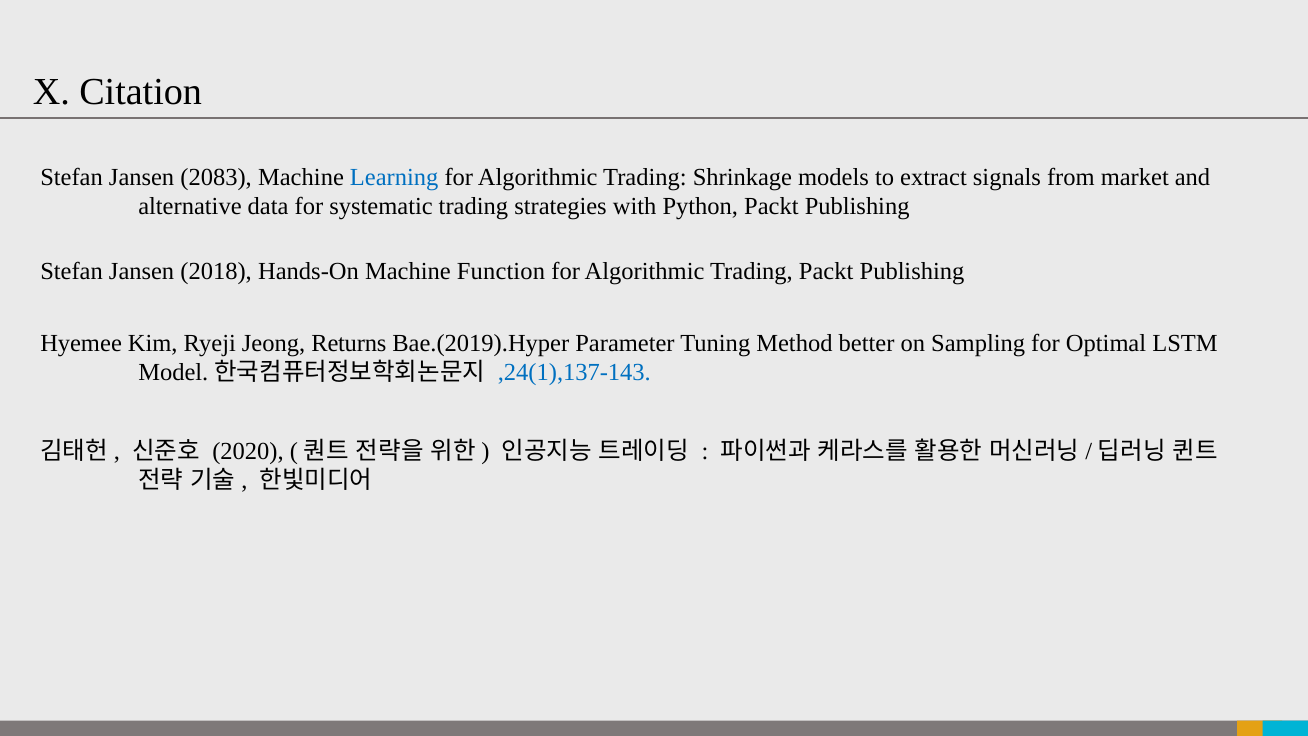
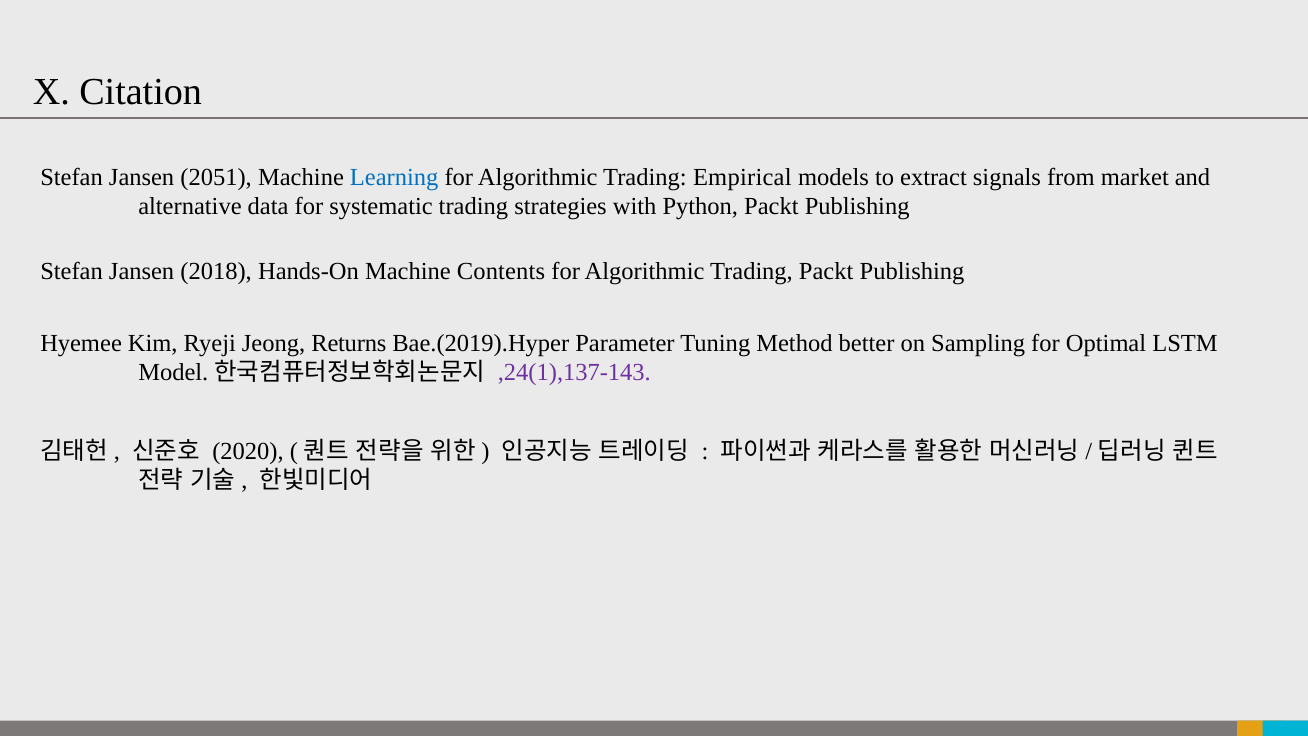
2083: 2083 -> 2051
Shrinkage: Shrinkage -> Empirical
Function: Function -> Contents
,24(1),137-143 colour: blue -> purple
